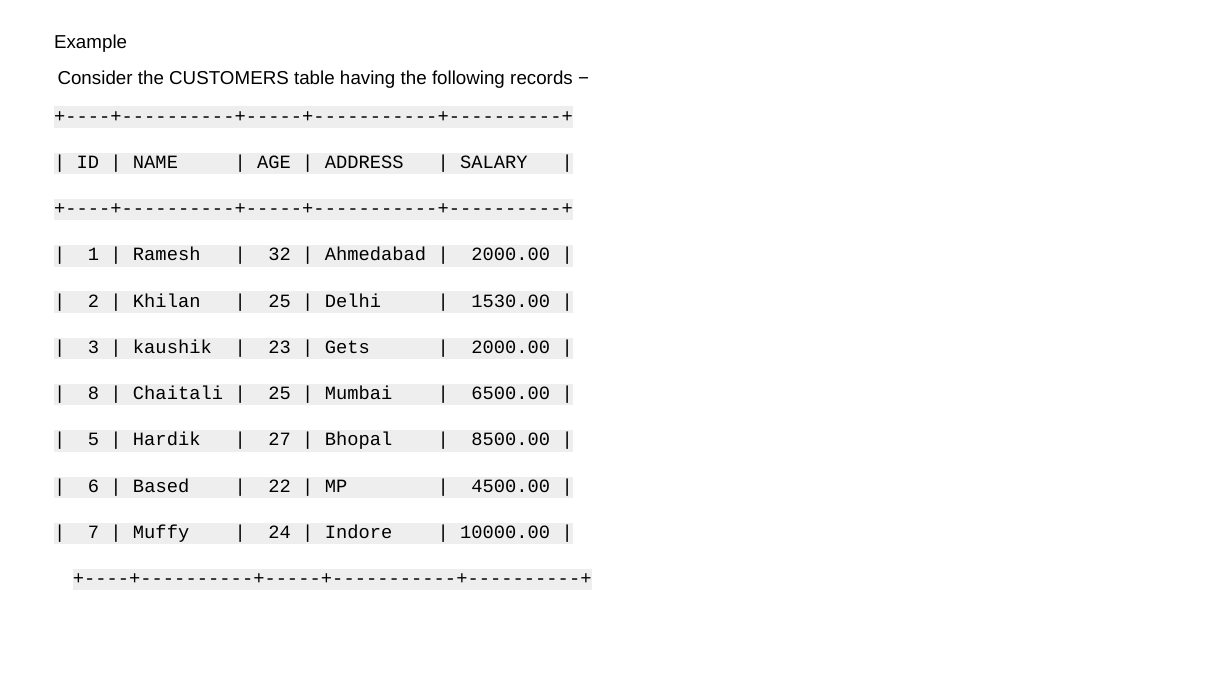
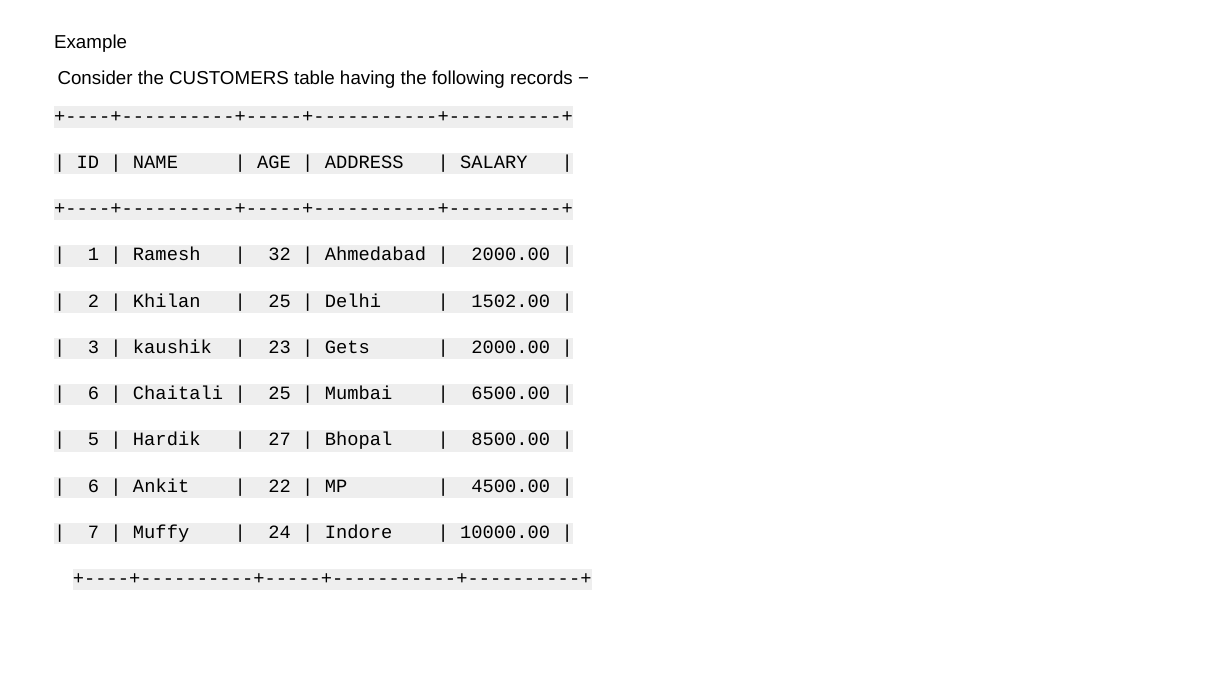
1530.00: 1530.00 -> 1502.00
8 at (93, 394): 8 -> 6
Based: Based -> Ankit
